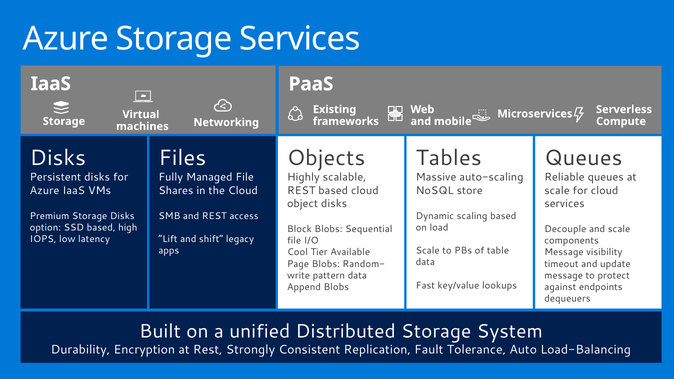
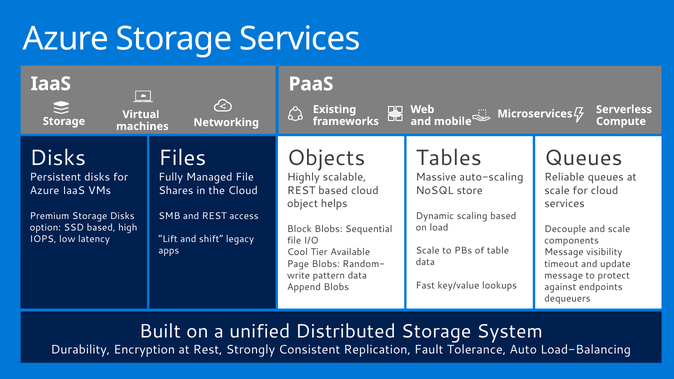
object disks: disks -> helps
